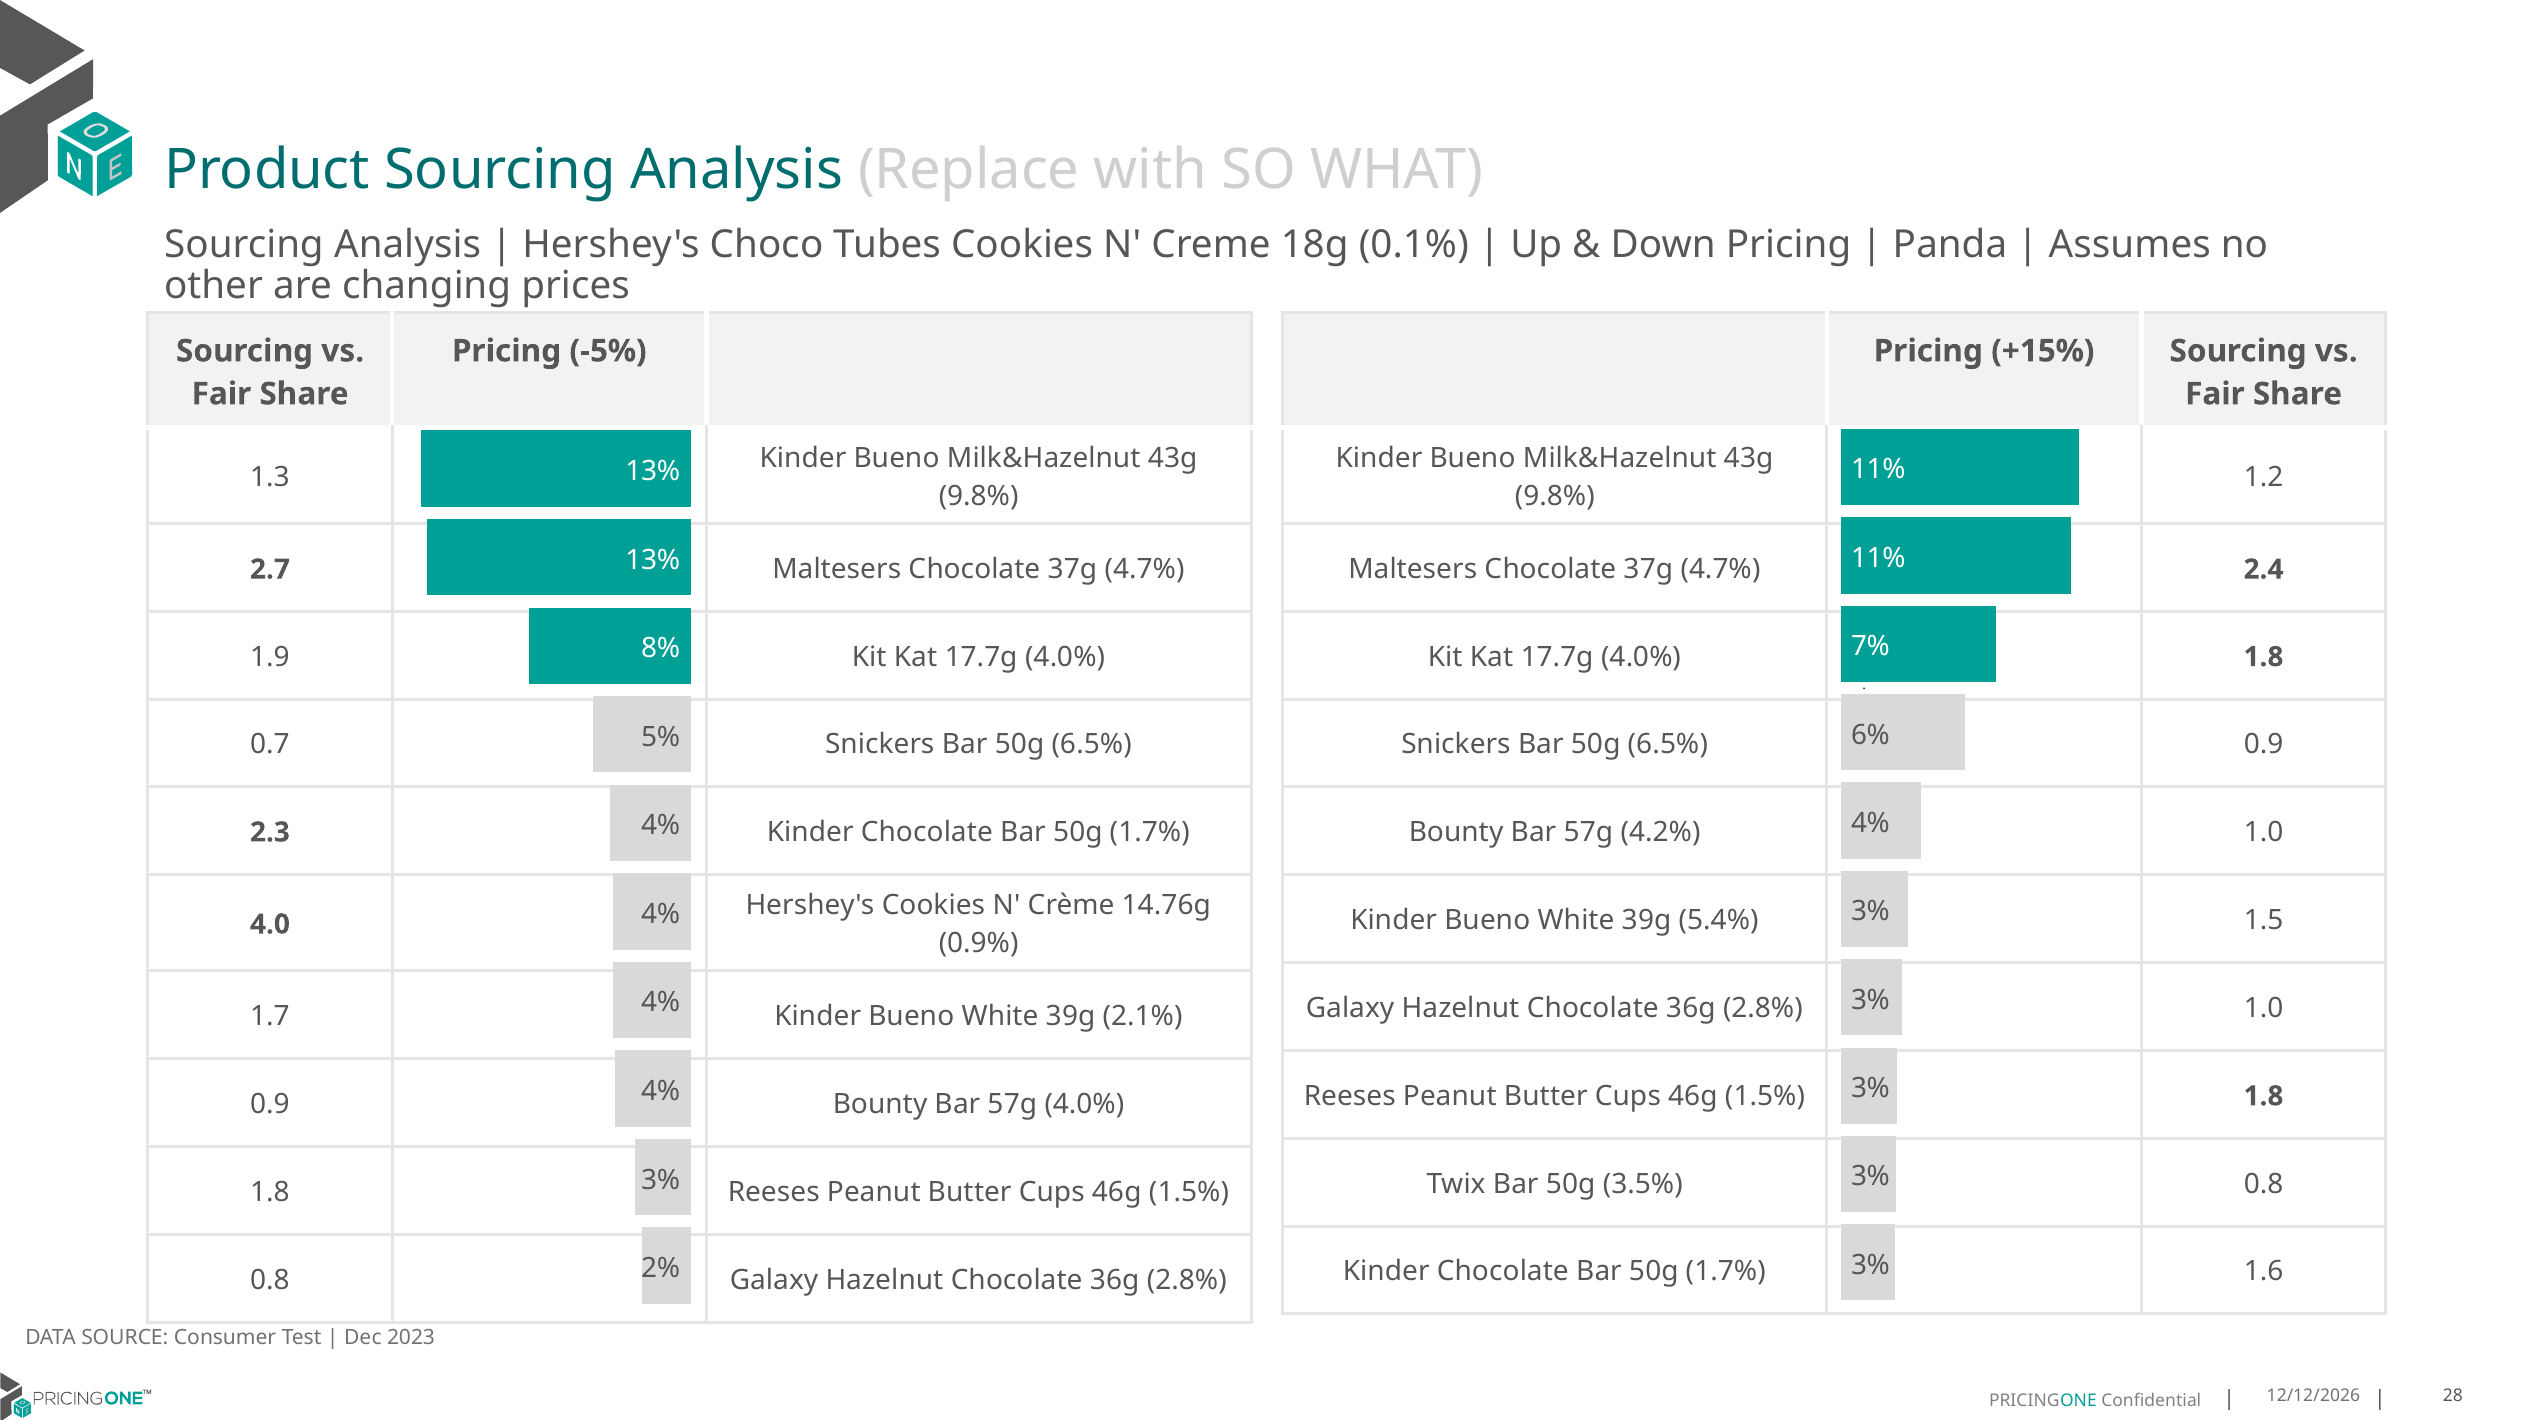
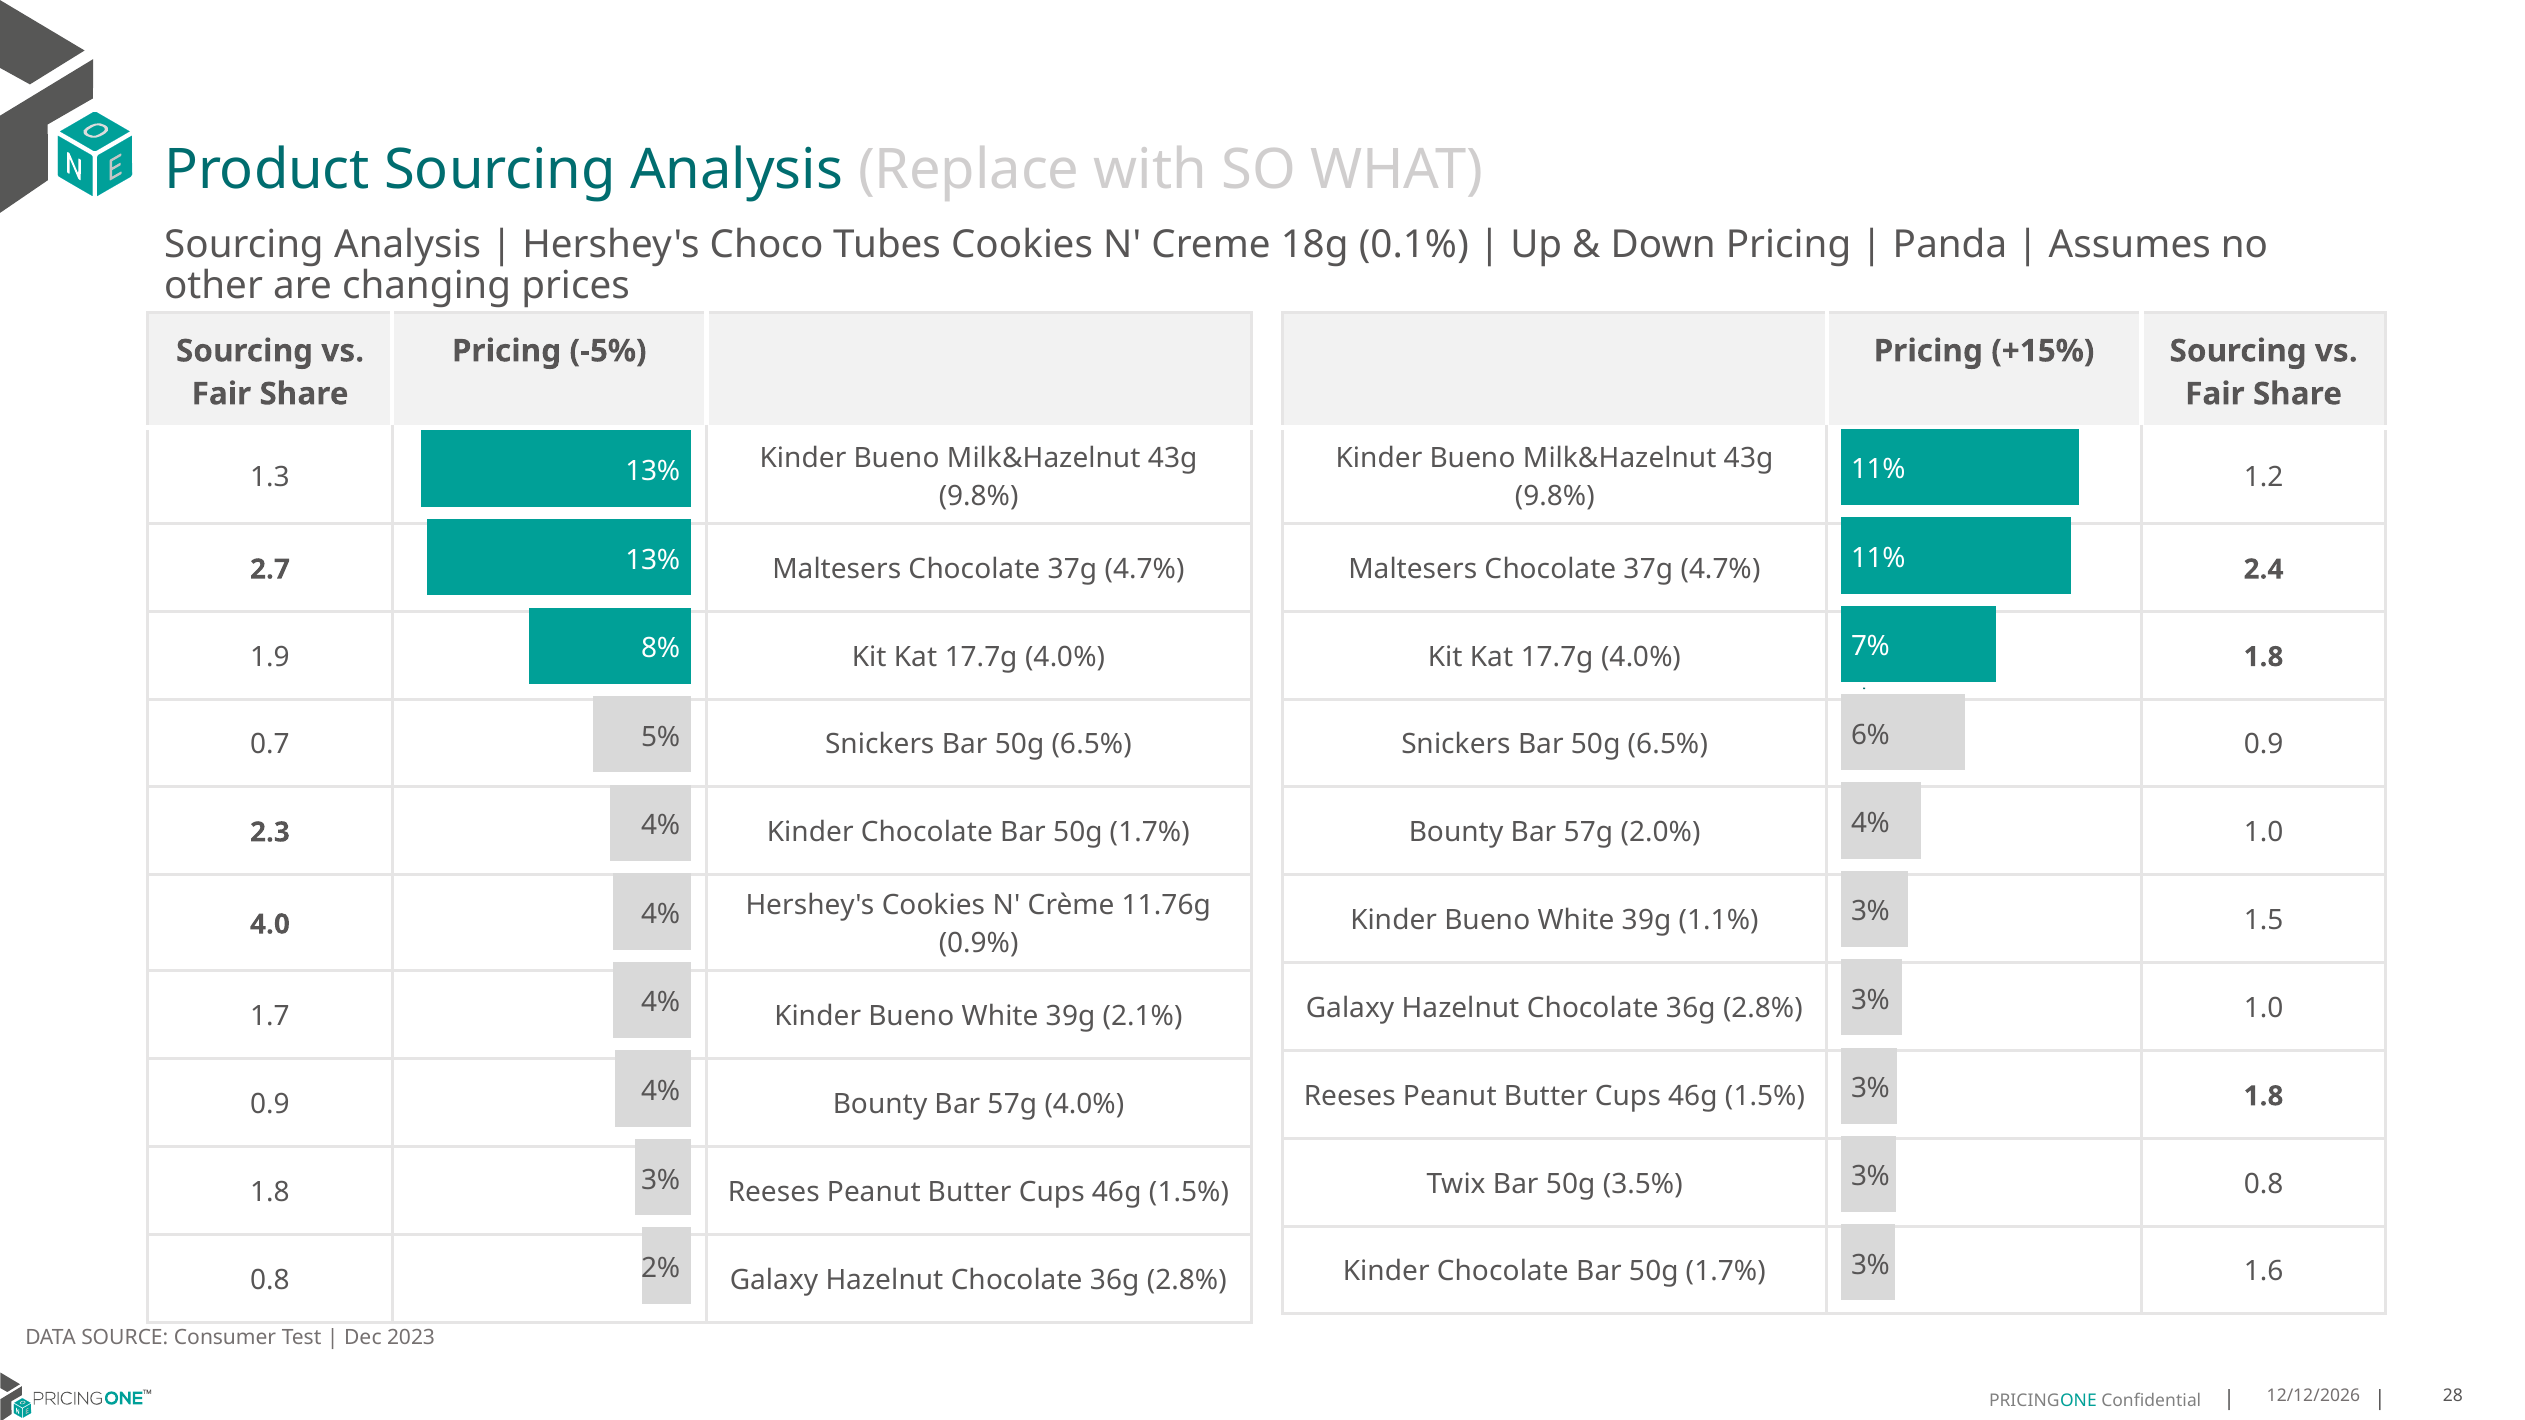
4.2%: 4.2% -> 2.0%
14.76g: 14.76g -> 11.76g
5.4%: 5.4% -> 1.1%
